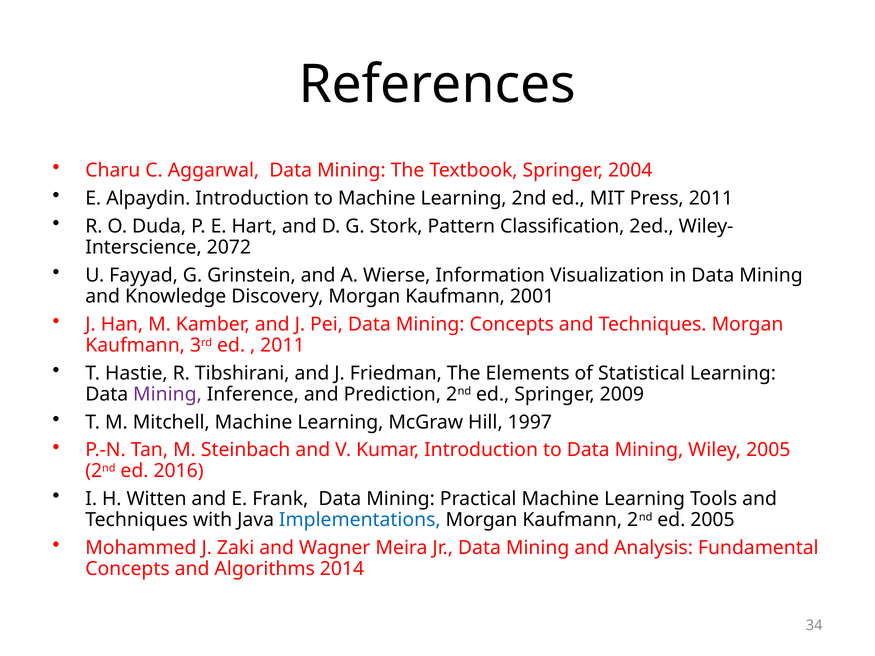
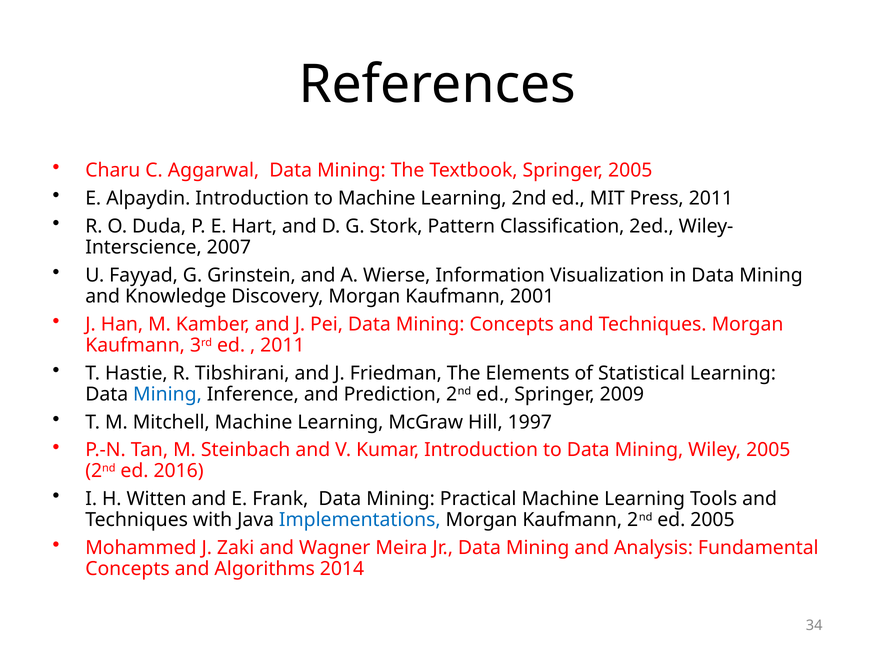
Springer 2004: 2004 -> 2005
2072: 2072 -> 2007
Mining at (167, 394) colour: purple -> blue
